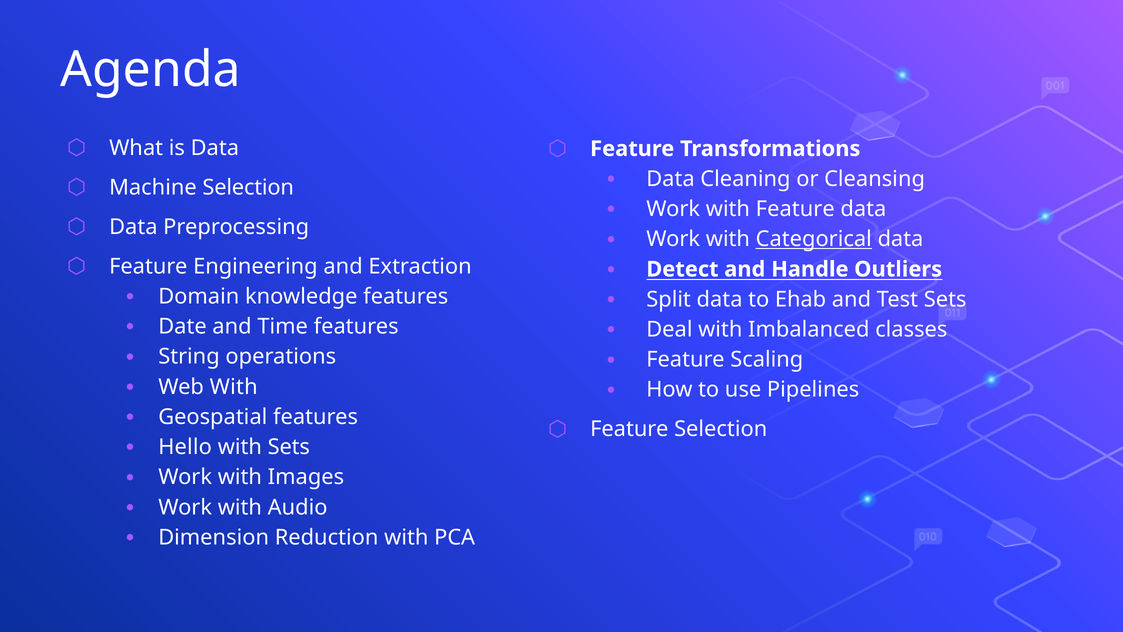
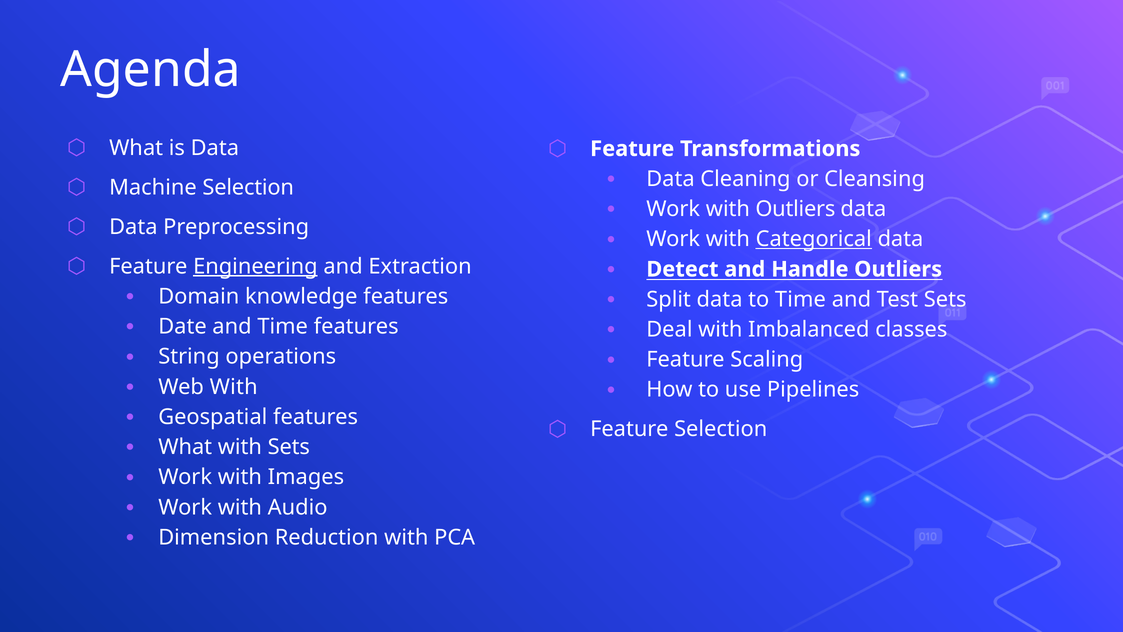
with Feature: Feature -> Outliers
Engineering underline: none -> present
to Ehab: Ehab -> Time
Hello at (185, 447): Hello -> What
